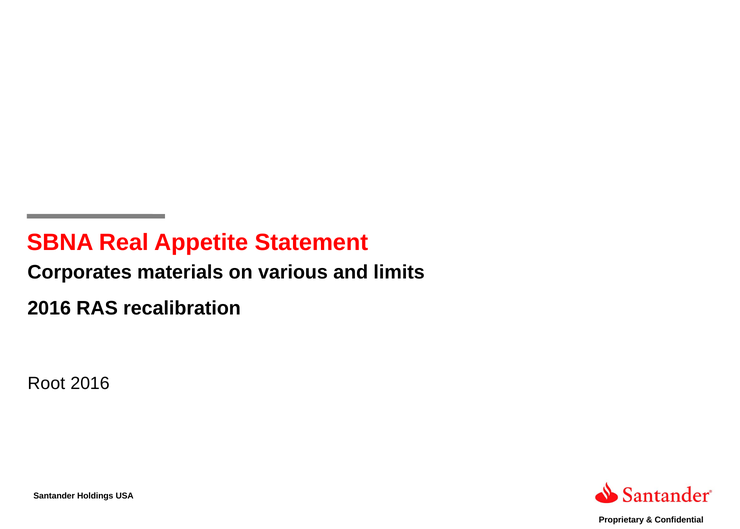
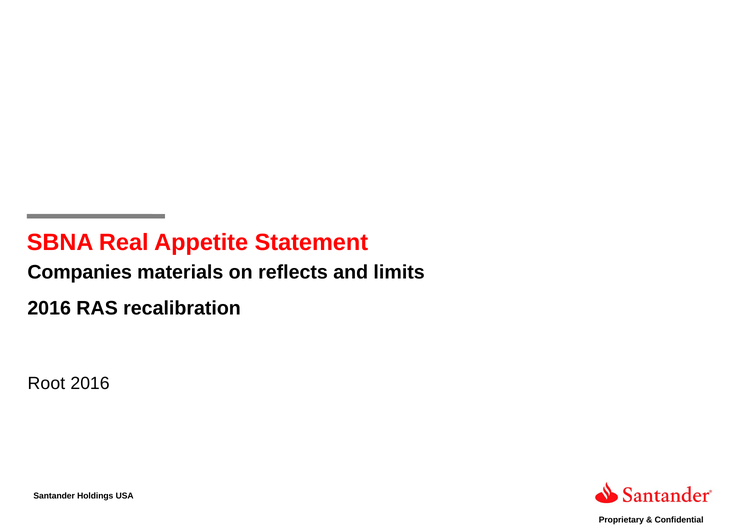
Corporates: Corporates -> Companies
various: various -> reflects
